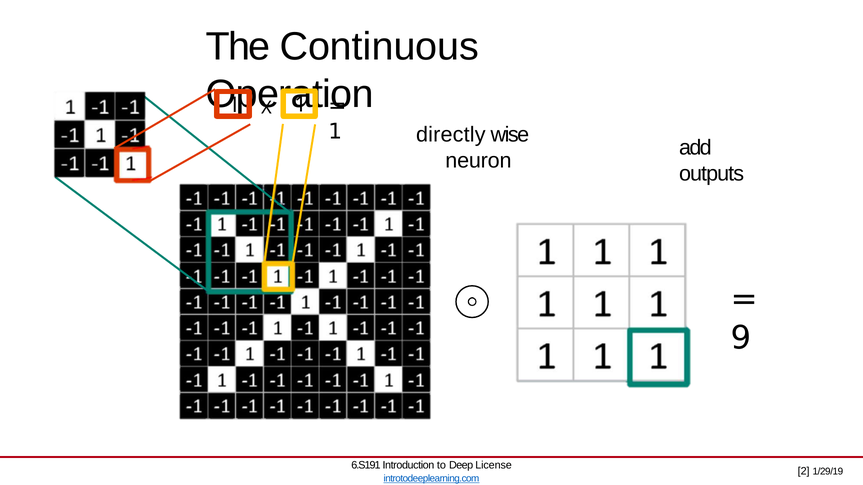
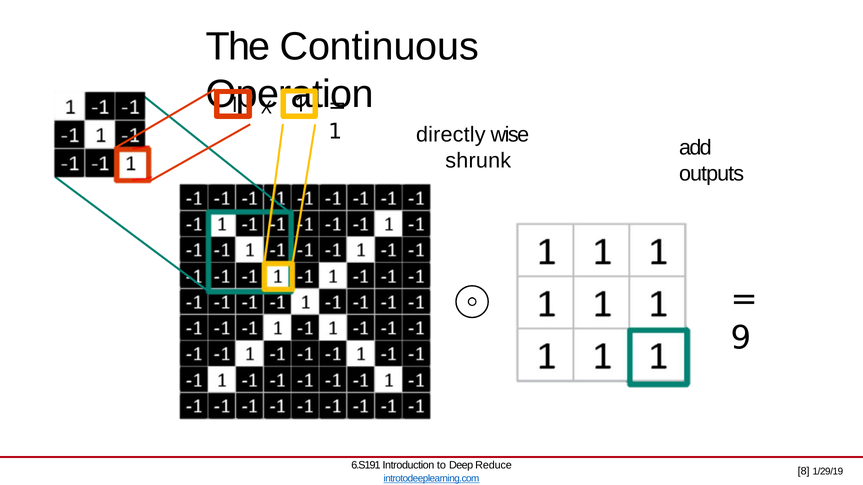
neuron: neuron -> shrunk
License: License -> Reduce
2: 2 -> 8
